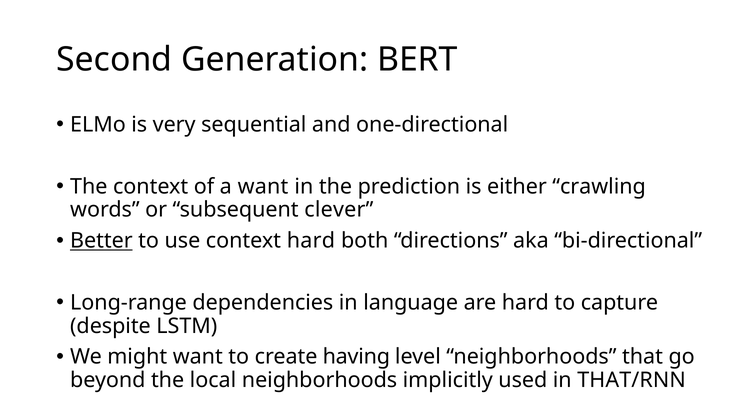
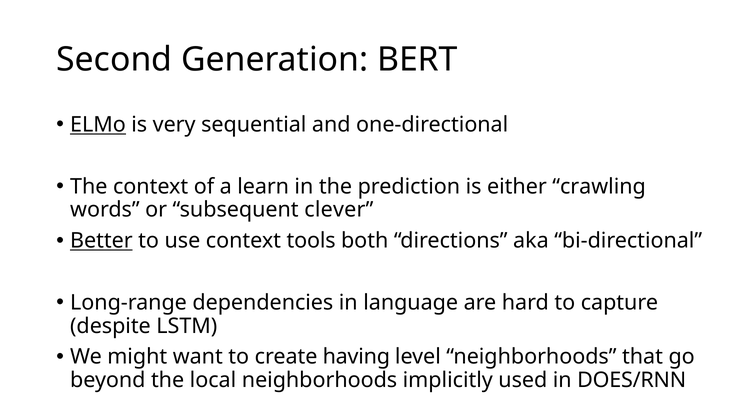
ELMo underline: none -> present
a want: want -> learn
context hard: hard -> tools
THAT/RNN: THAT/RNN -> DOES/RNN
